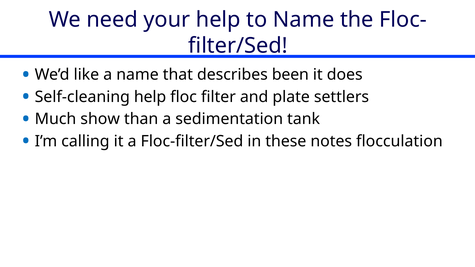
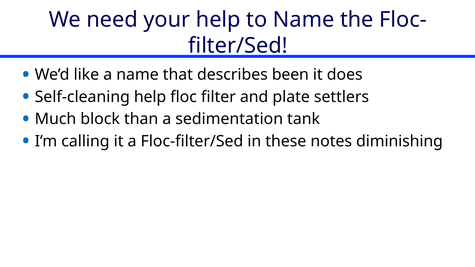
show: show -> block
flocculation: flocculation -> diminishing
